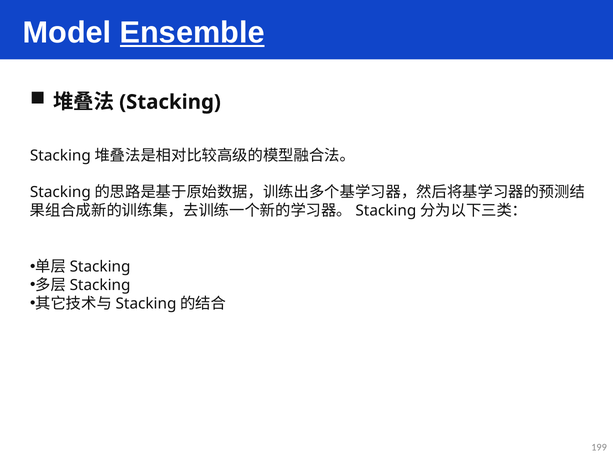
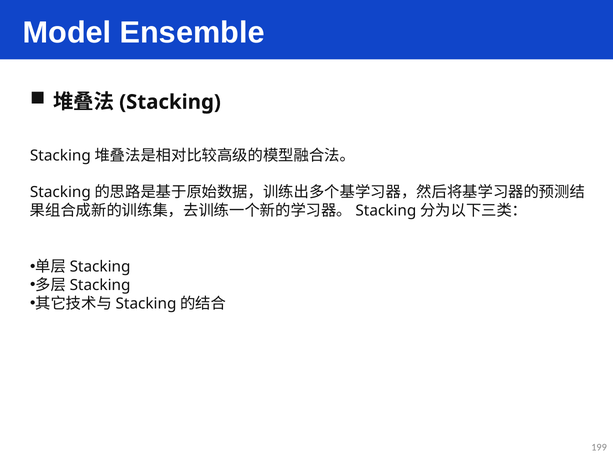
Ensemble underline: present -> none
